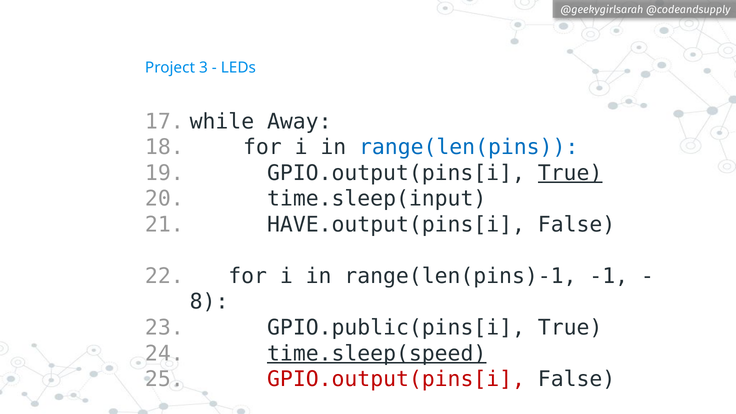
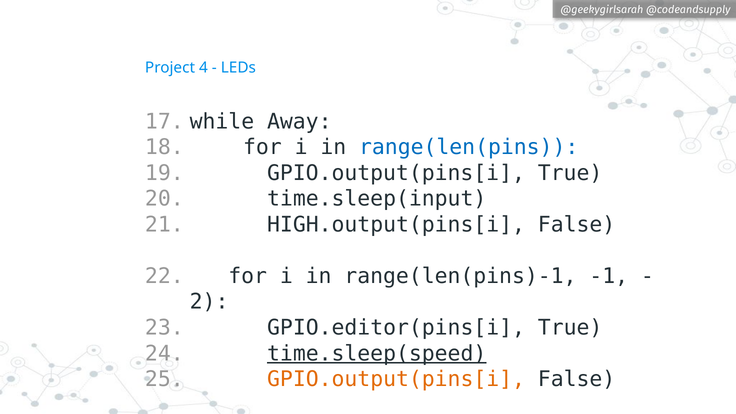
3: 3 -> 4
True at (570, 173) underline: present -> none
HAVE.output(pins[i: HAVE.output(pins[i -> HIGH.output(pins[i
8: 8 -> 2
GPIO.public(pins[i: GPIO.public(pins[i -> GPIO.editor(pins[i
GPIO.output(pins[i at (396, 379) colour: red -> orange
